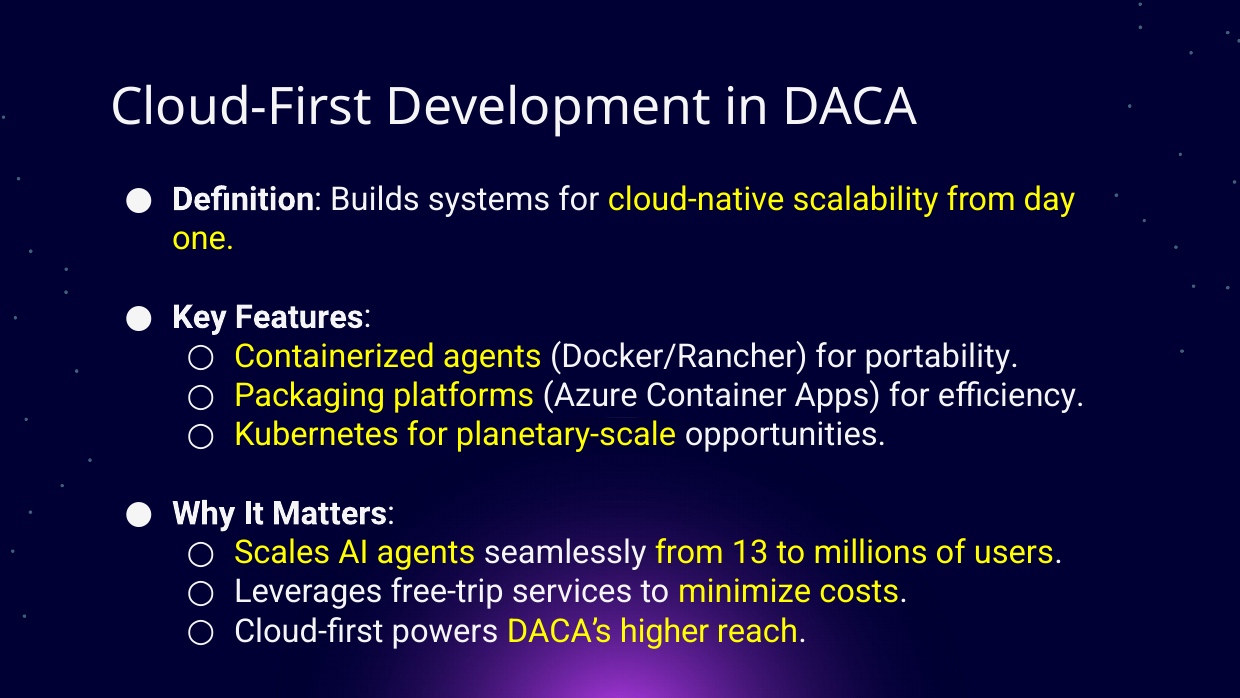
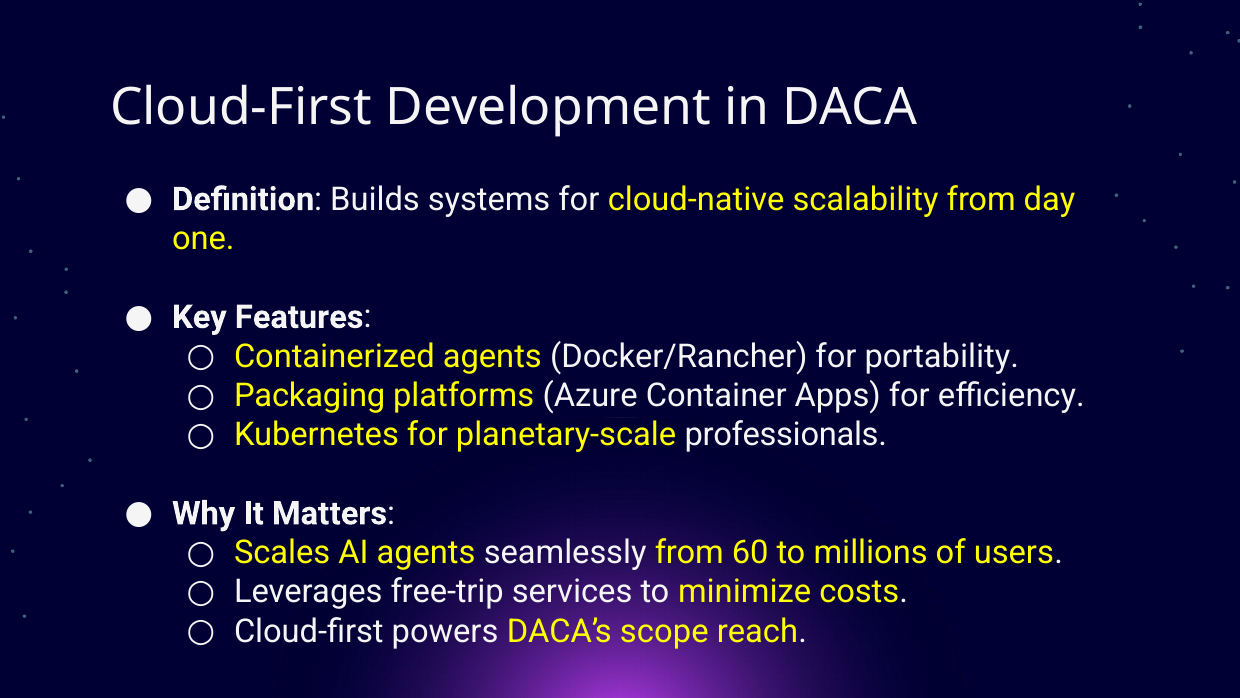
opportunities: opportunities -> professionals
13: 13 -> 60
higher: higher -> scope
